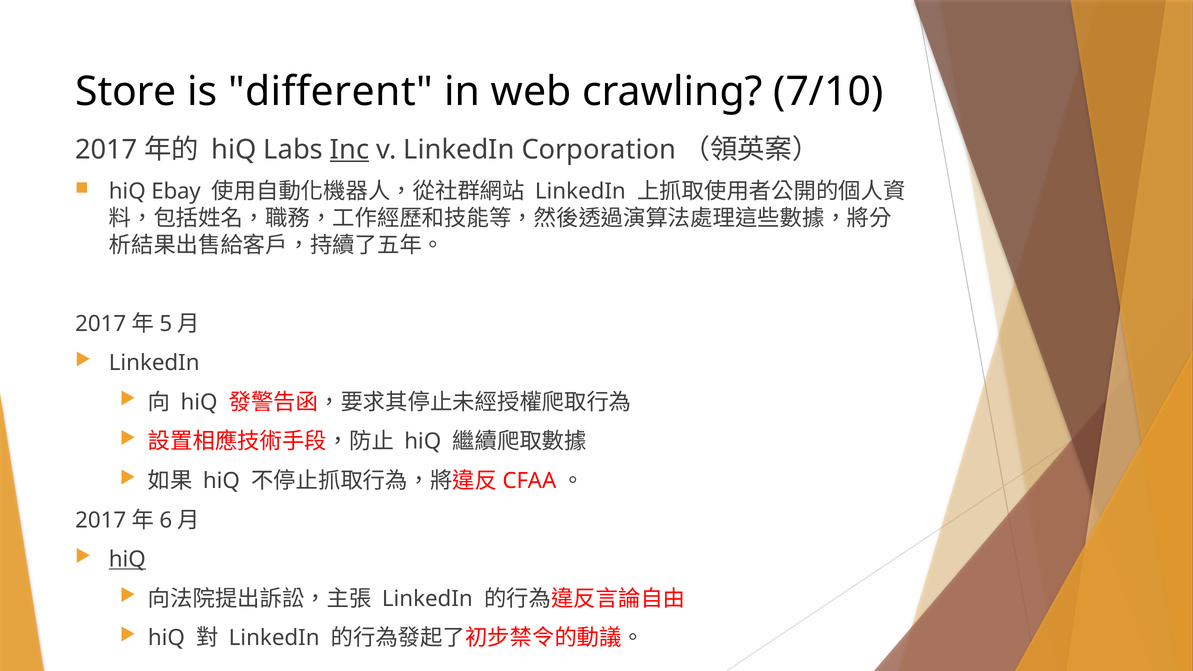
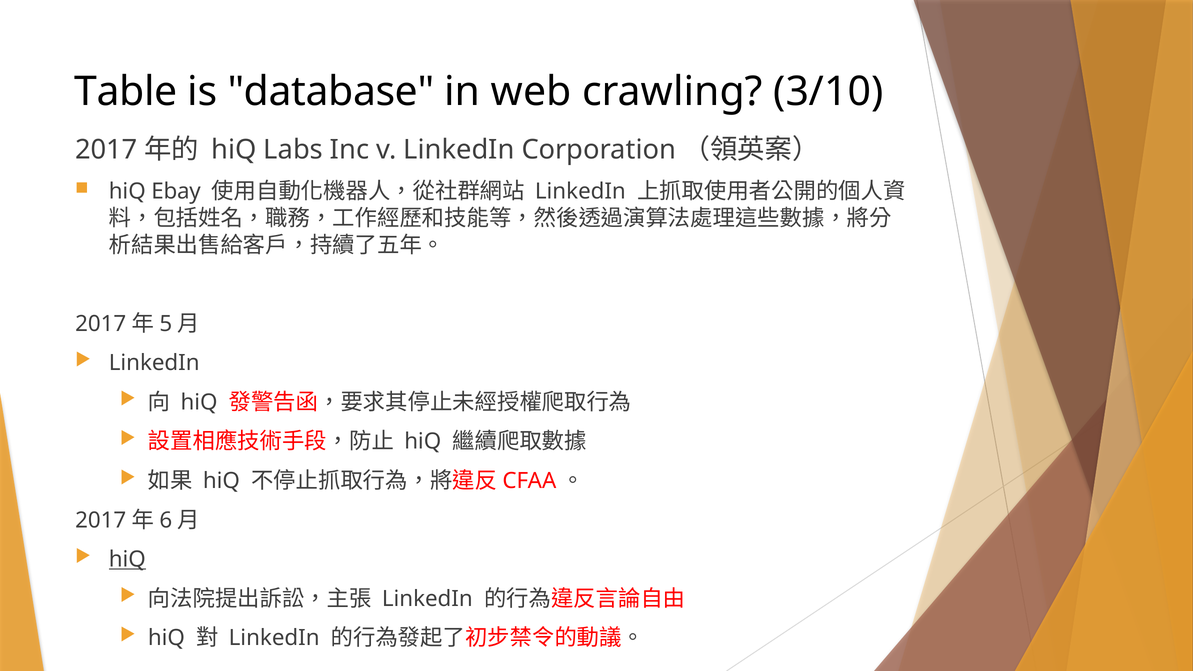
Store: Store -> Table
different: different -> database
7/10: 7/10 -> 3/10
Inc underline: present -> none
